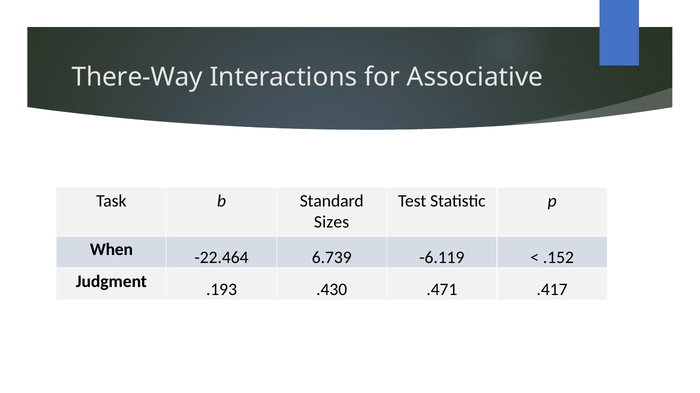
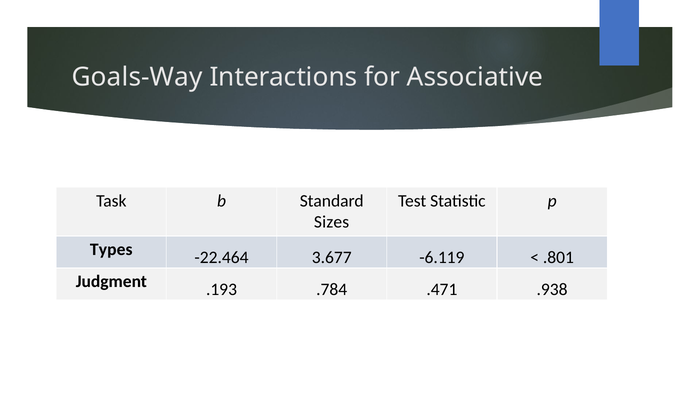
There-Way: There-Way -> Goals-Way
When: When -> Types
6.739: 6.739 -> 3.677
.152: .152 -> .801
.430: .430 -> .784
.417: .417 -> .938
